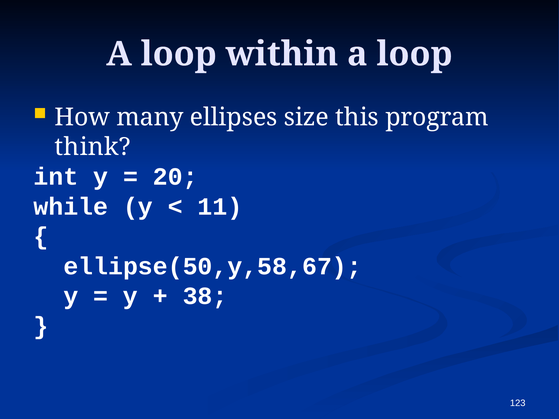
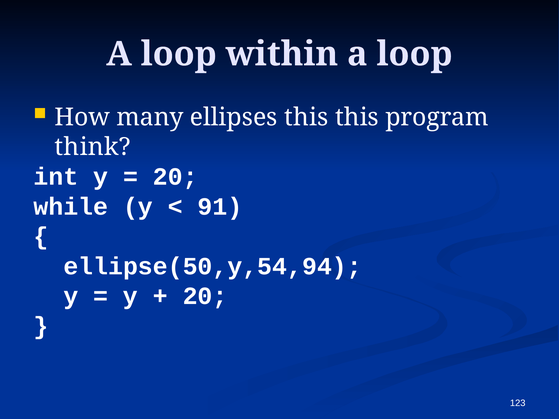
ellipses size: size -> this
11: 11 -> 91
ellipse(50,y,58,67: ellipse(50,y,58,67 -> ellipse(50,y,54,94
38 at (205, 296): 38 -> 20
